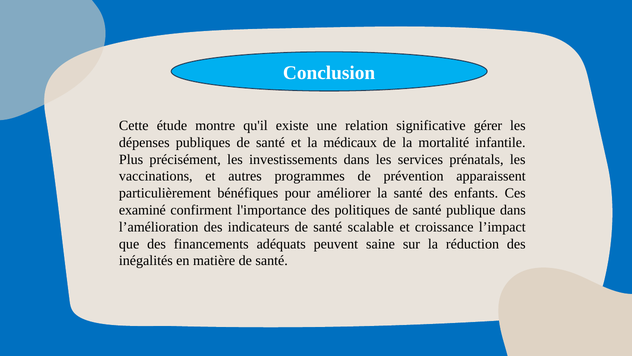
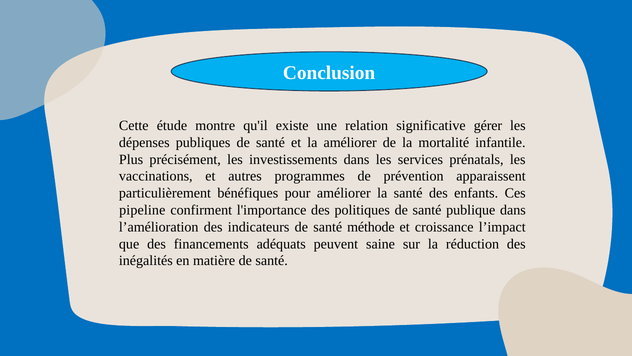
la médicaux: médicaux -> améliorer
examiné: examiné -> pipeline
scalable: scalable -> méthode
